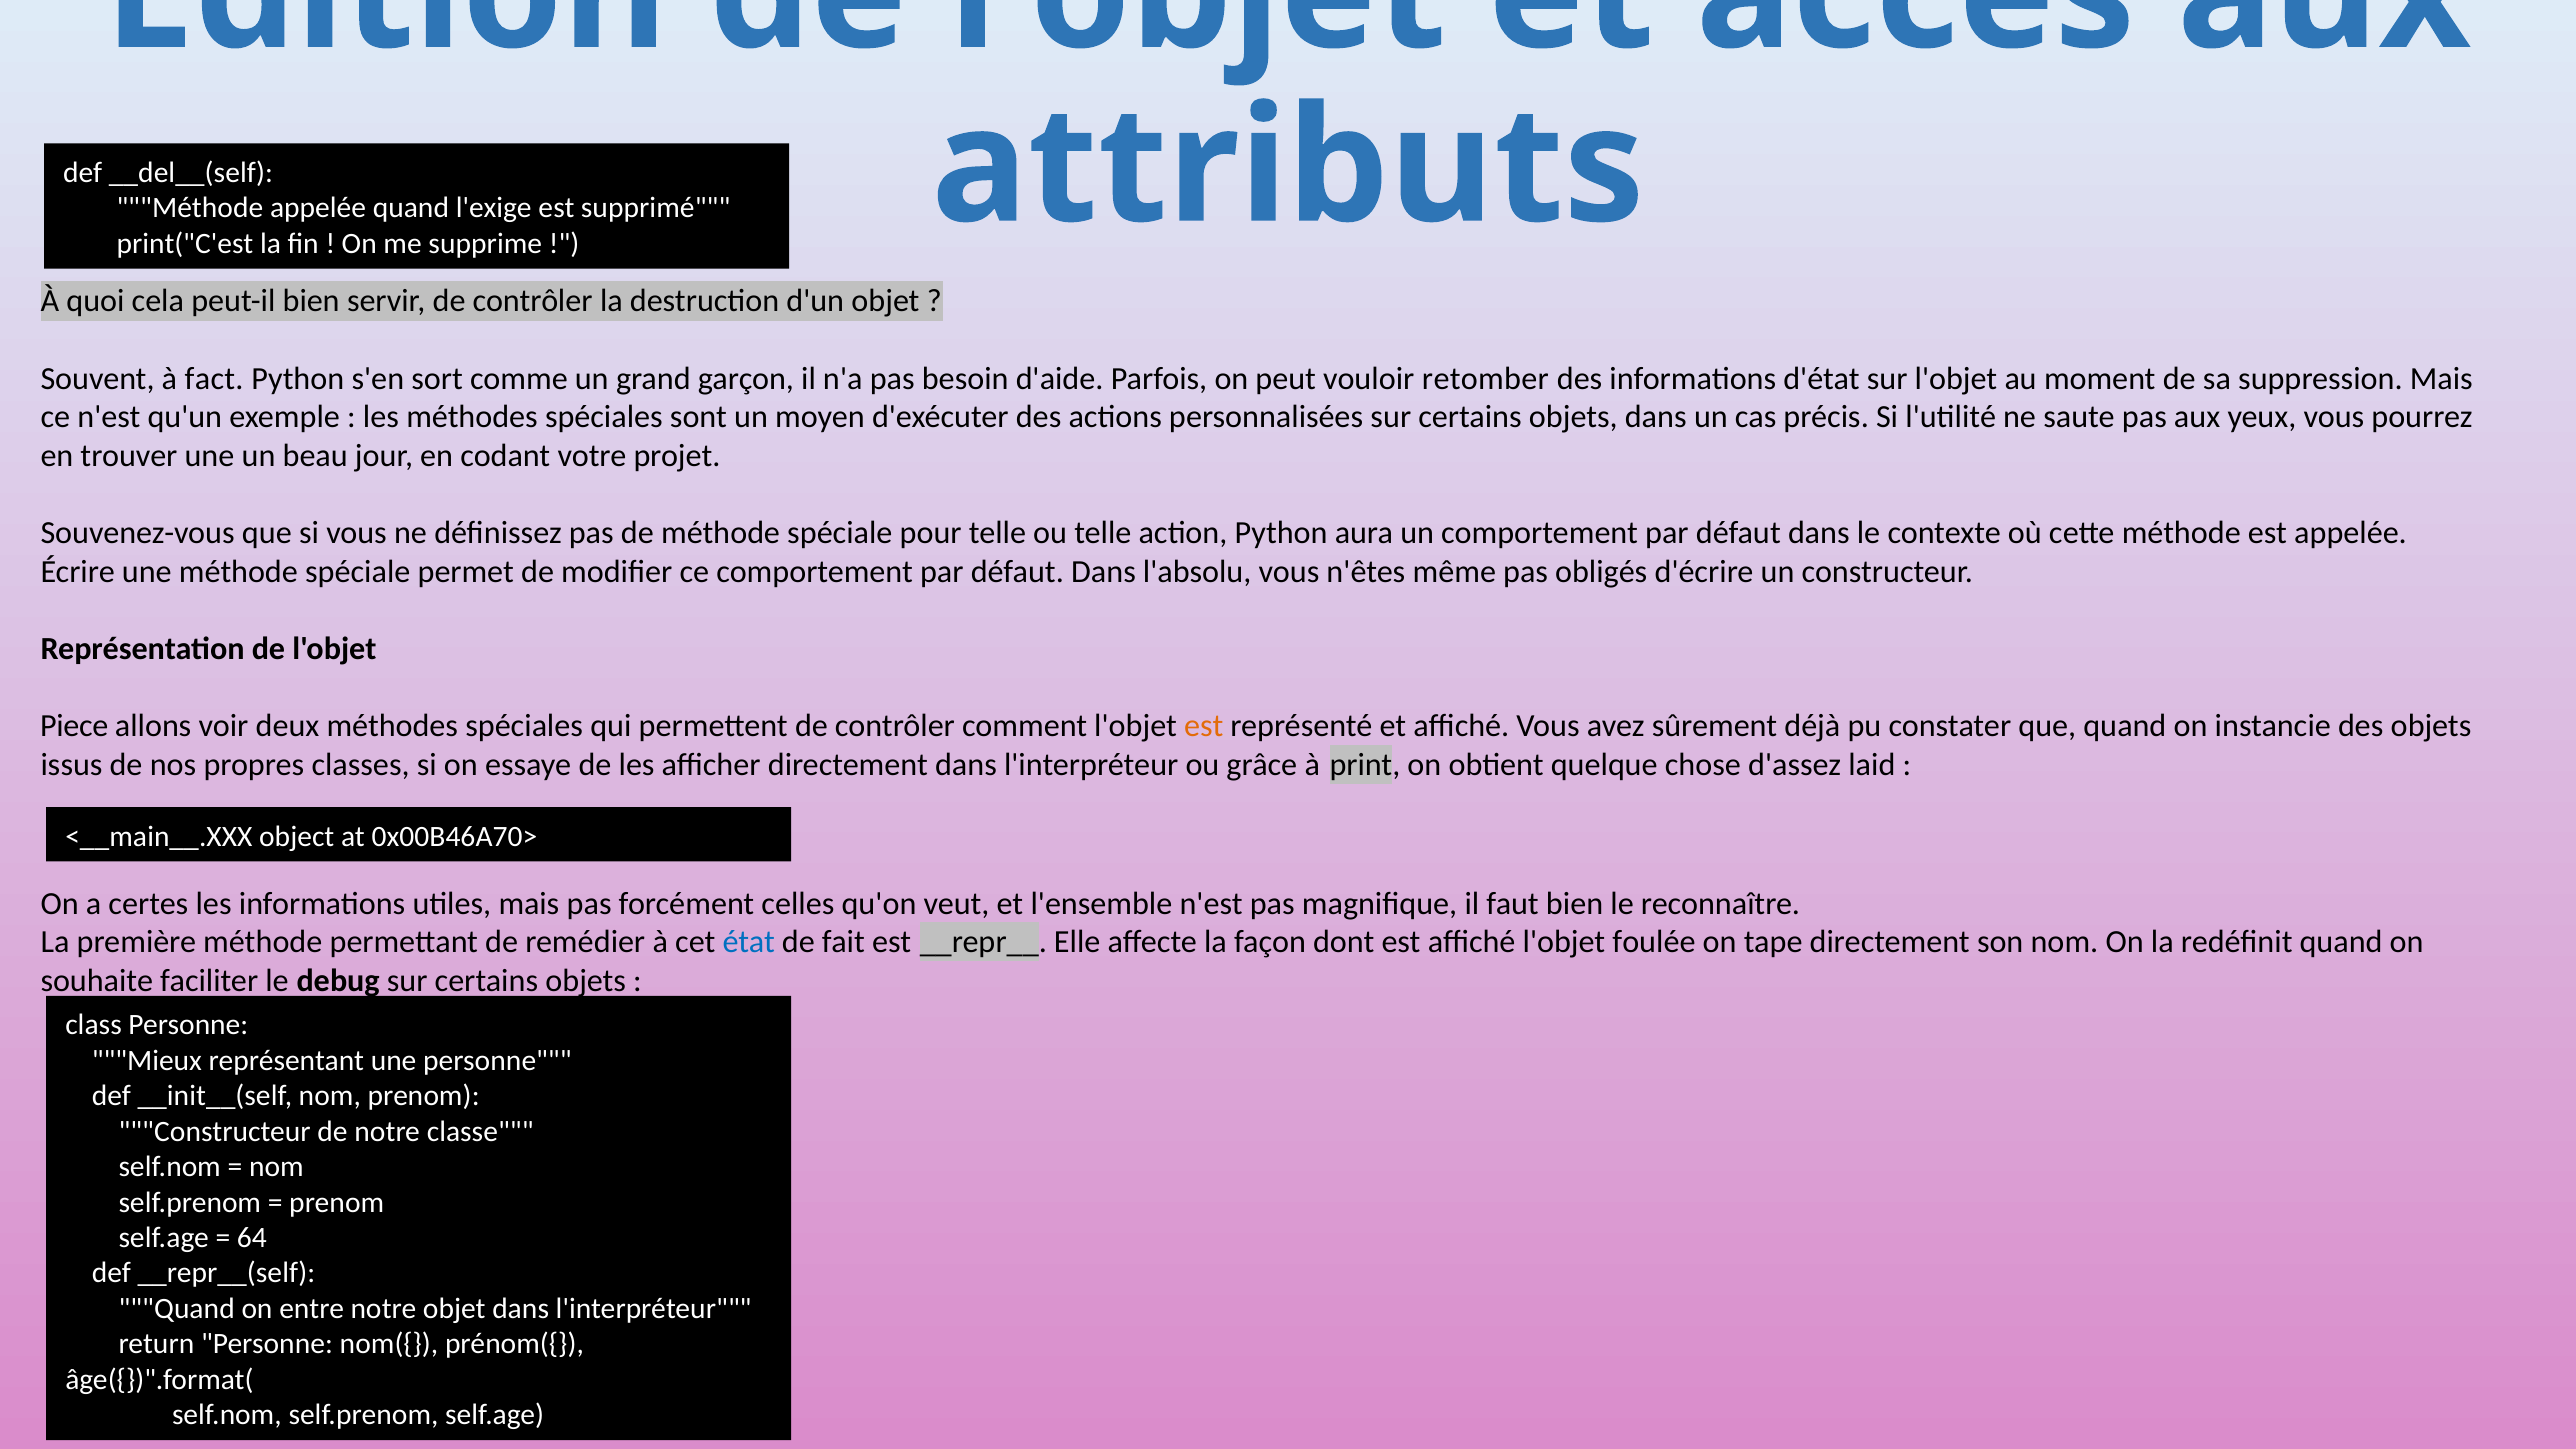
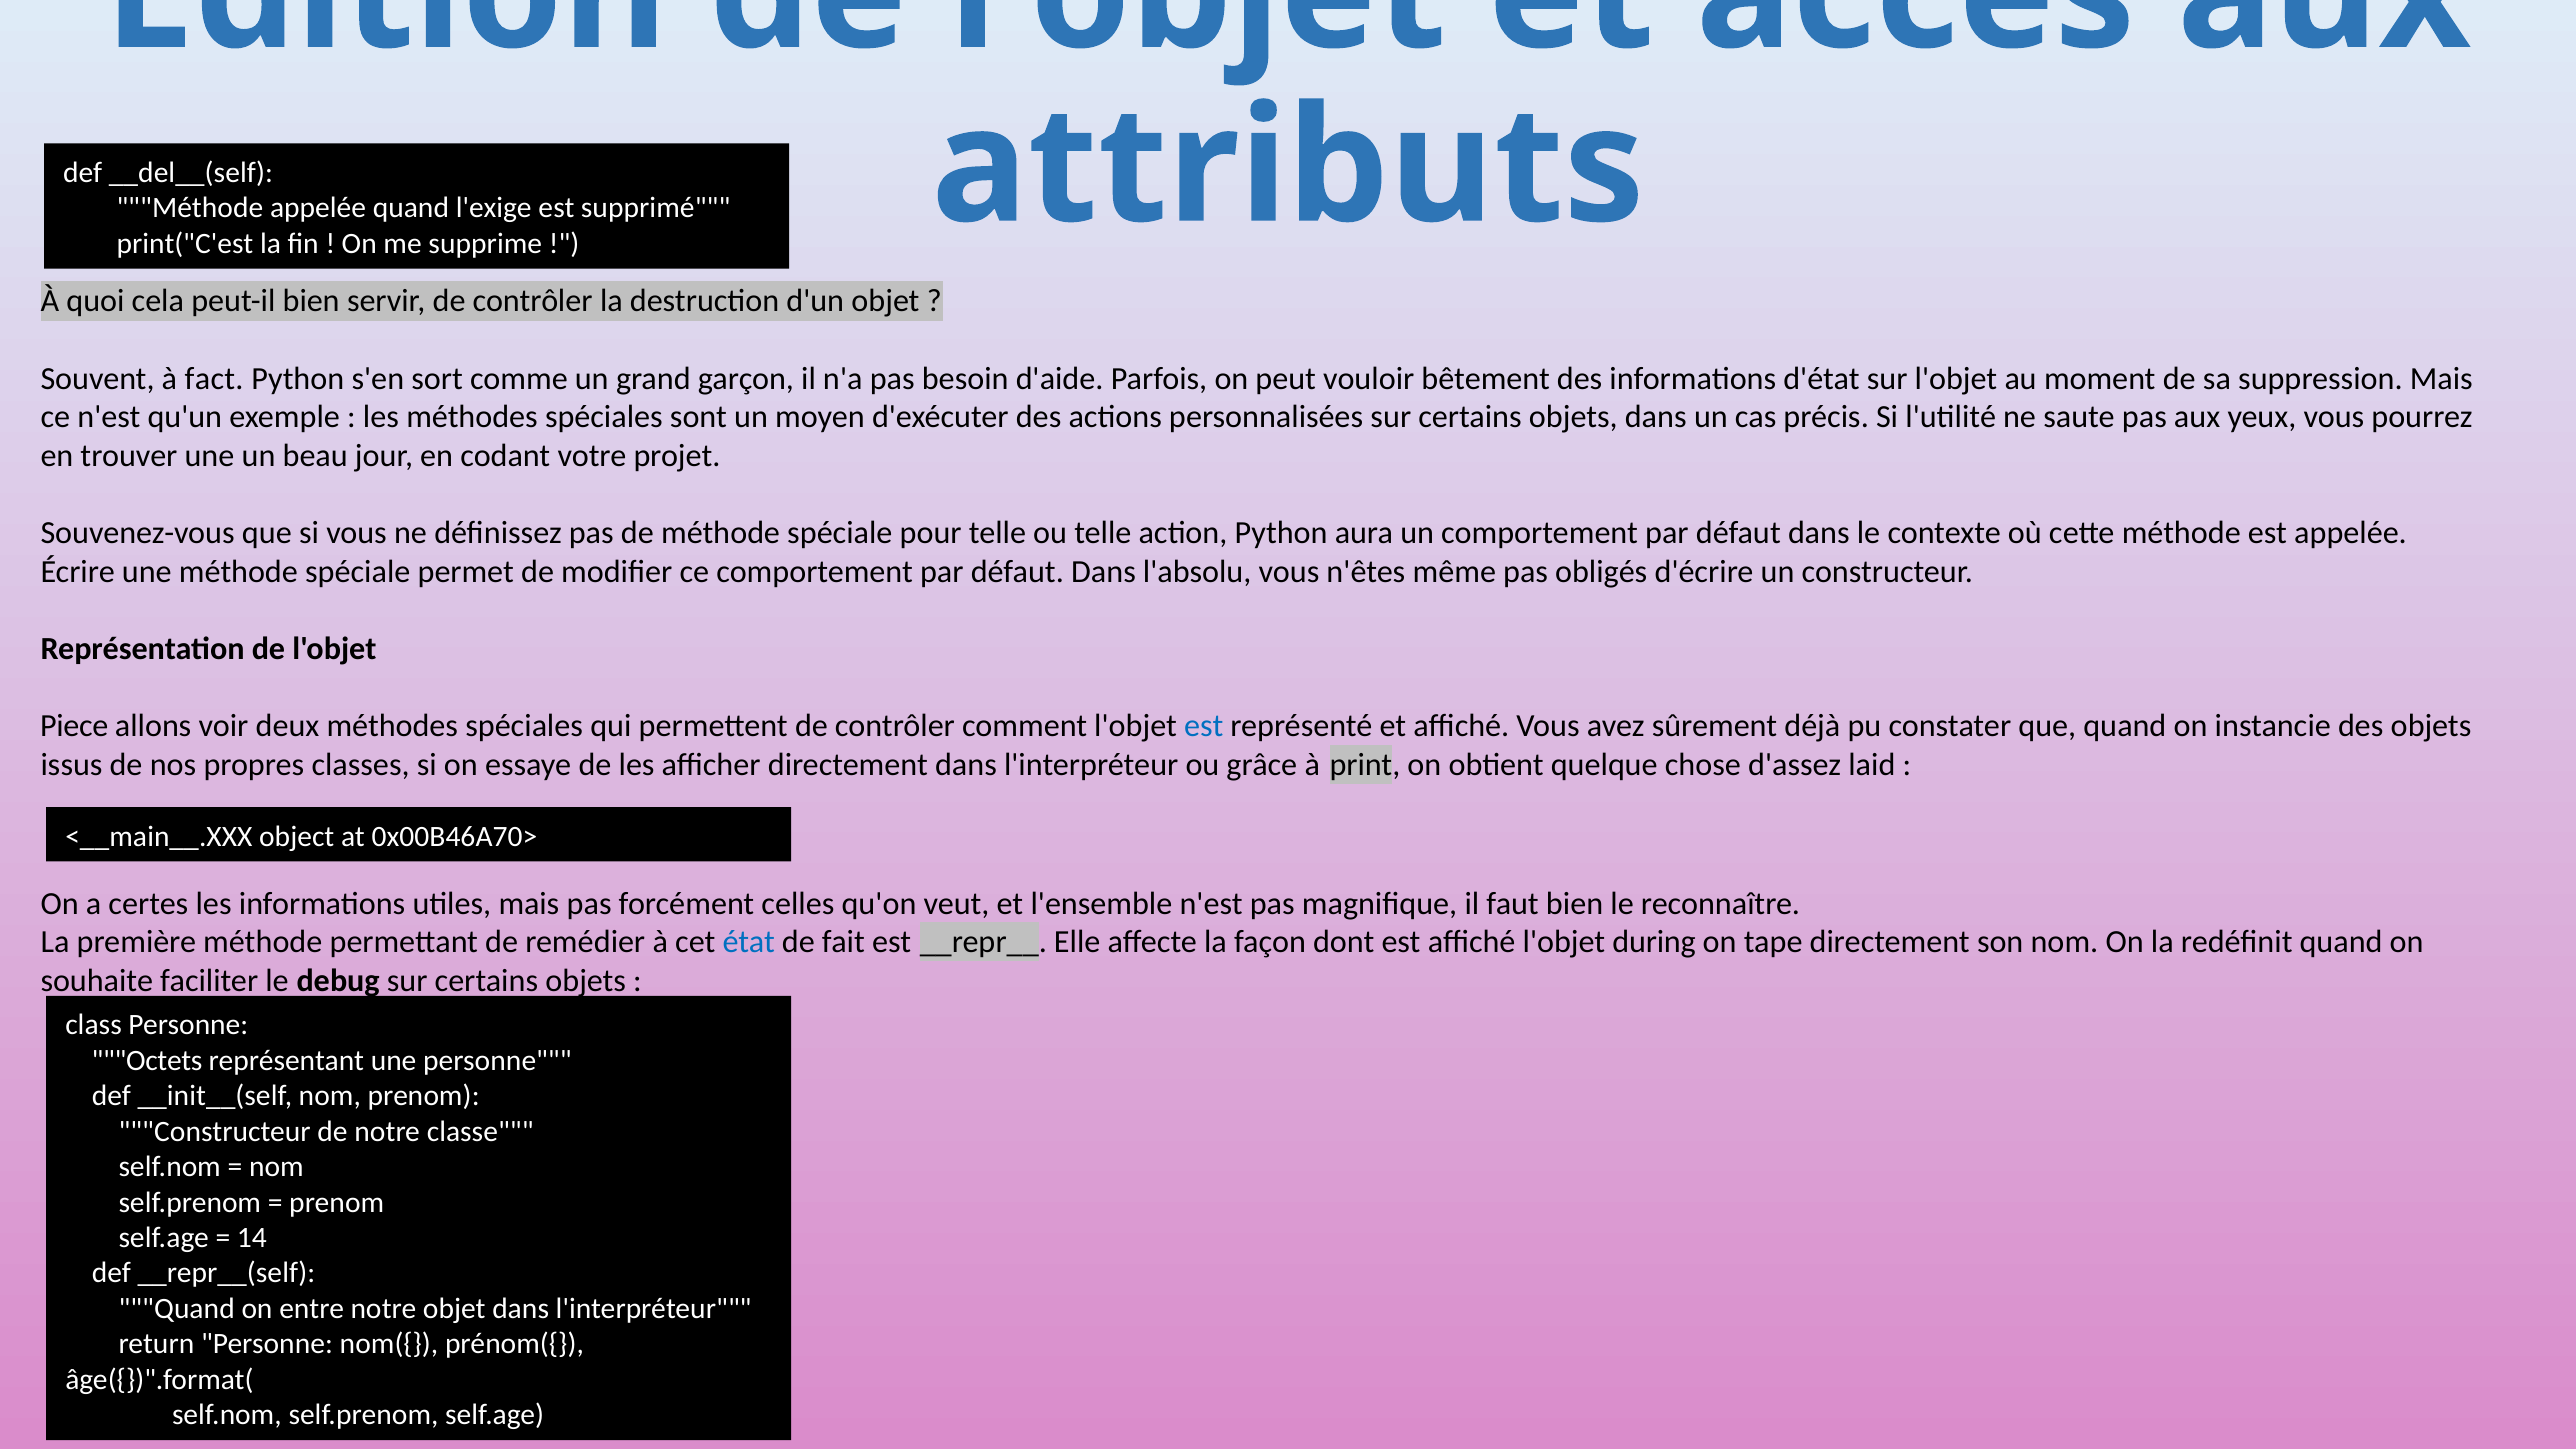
retomber: retomber -> bêtement
est at (1204, 726) colour: orange -> blue
foulée: foulée -> during
Mieux: Mieux -> Octets
64: 64 -> 14
